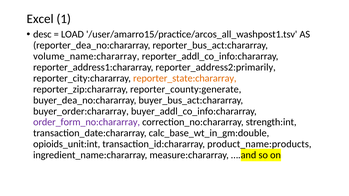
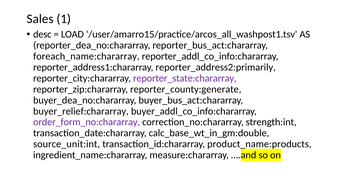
Excel: Excel -> Sales
volume_name:chararray: volume_name:chararray -> foreach_name:chararray
reporter_state:chararray colour: orange -> purple
buyer_order:chararray: buyer_order:chararray -> buyer_relief:chararray
opioids_unit:int: opioids_unit:int -> source_unit:int
